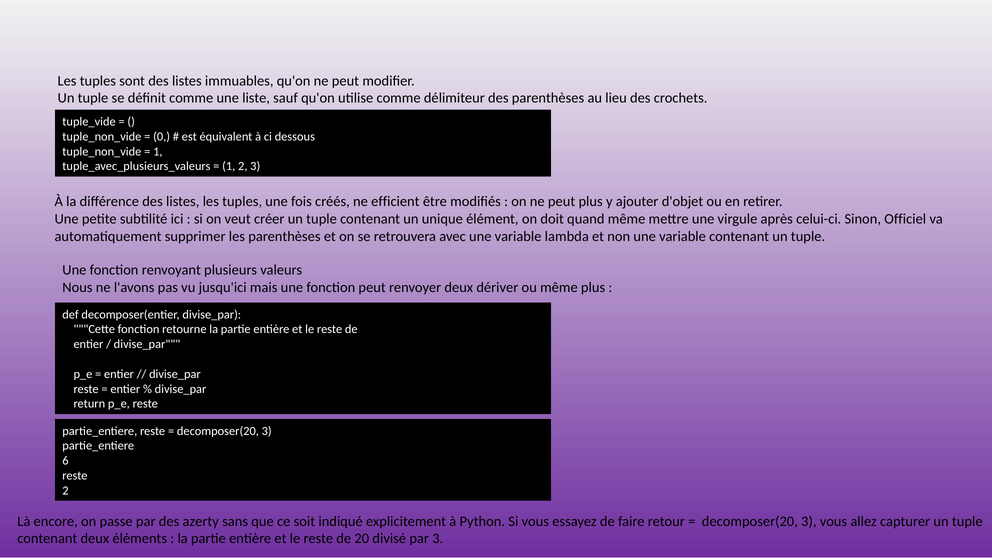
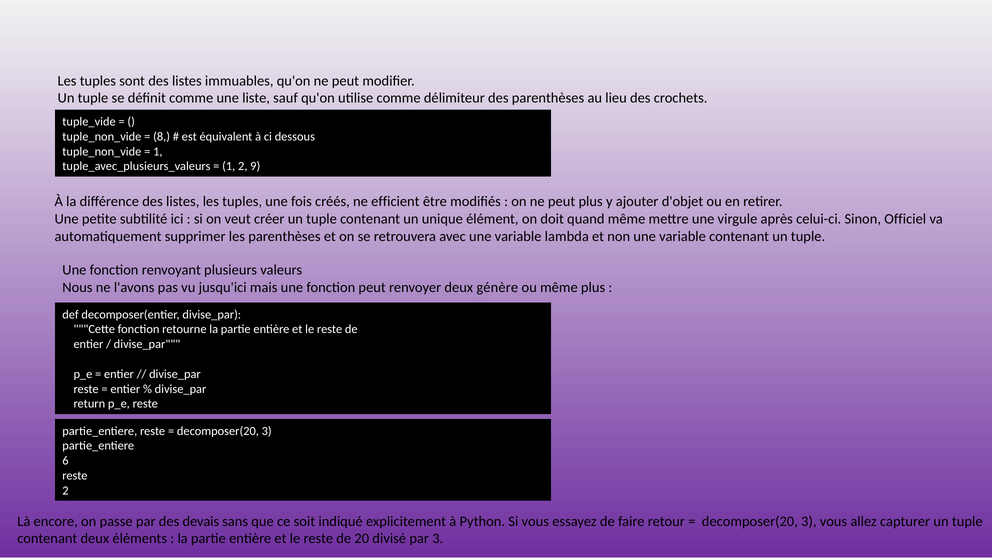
0: 0 -> 8
2 3: 3 -> 9
dériver: dériver -> génère
azerty: azerty -> devais
